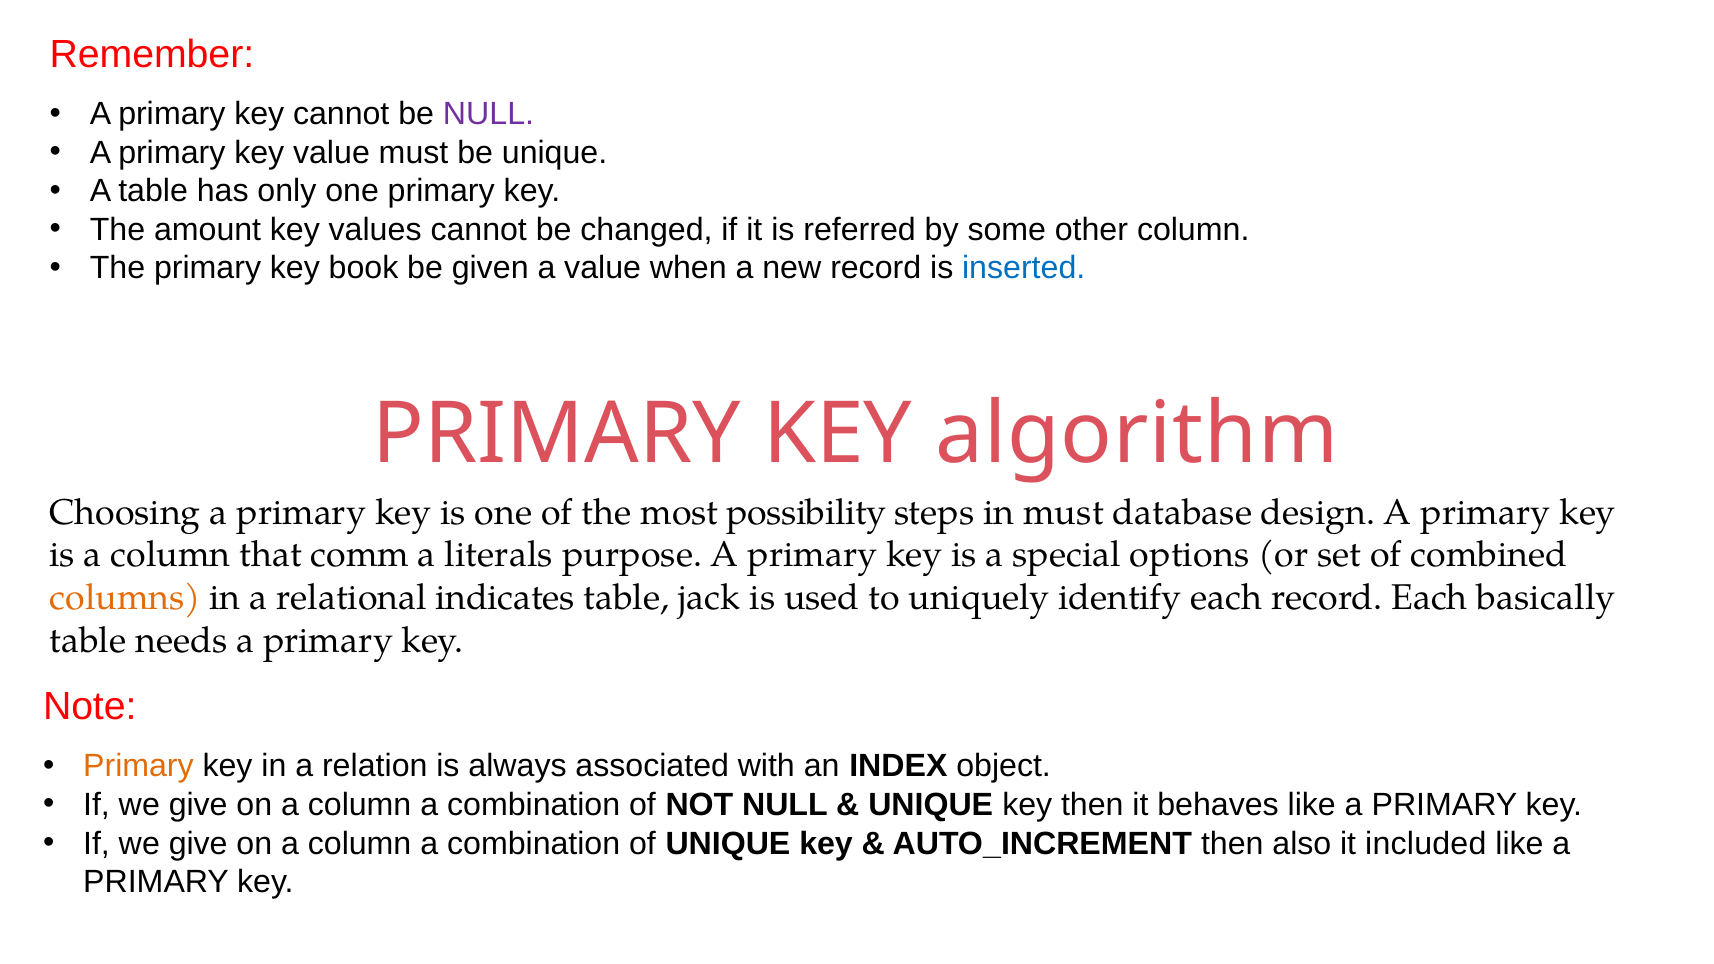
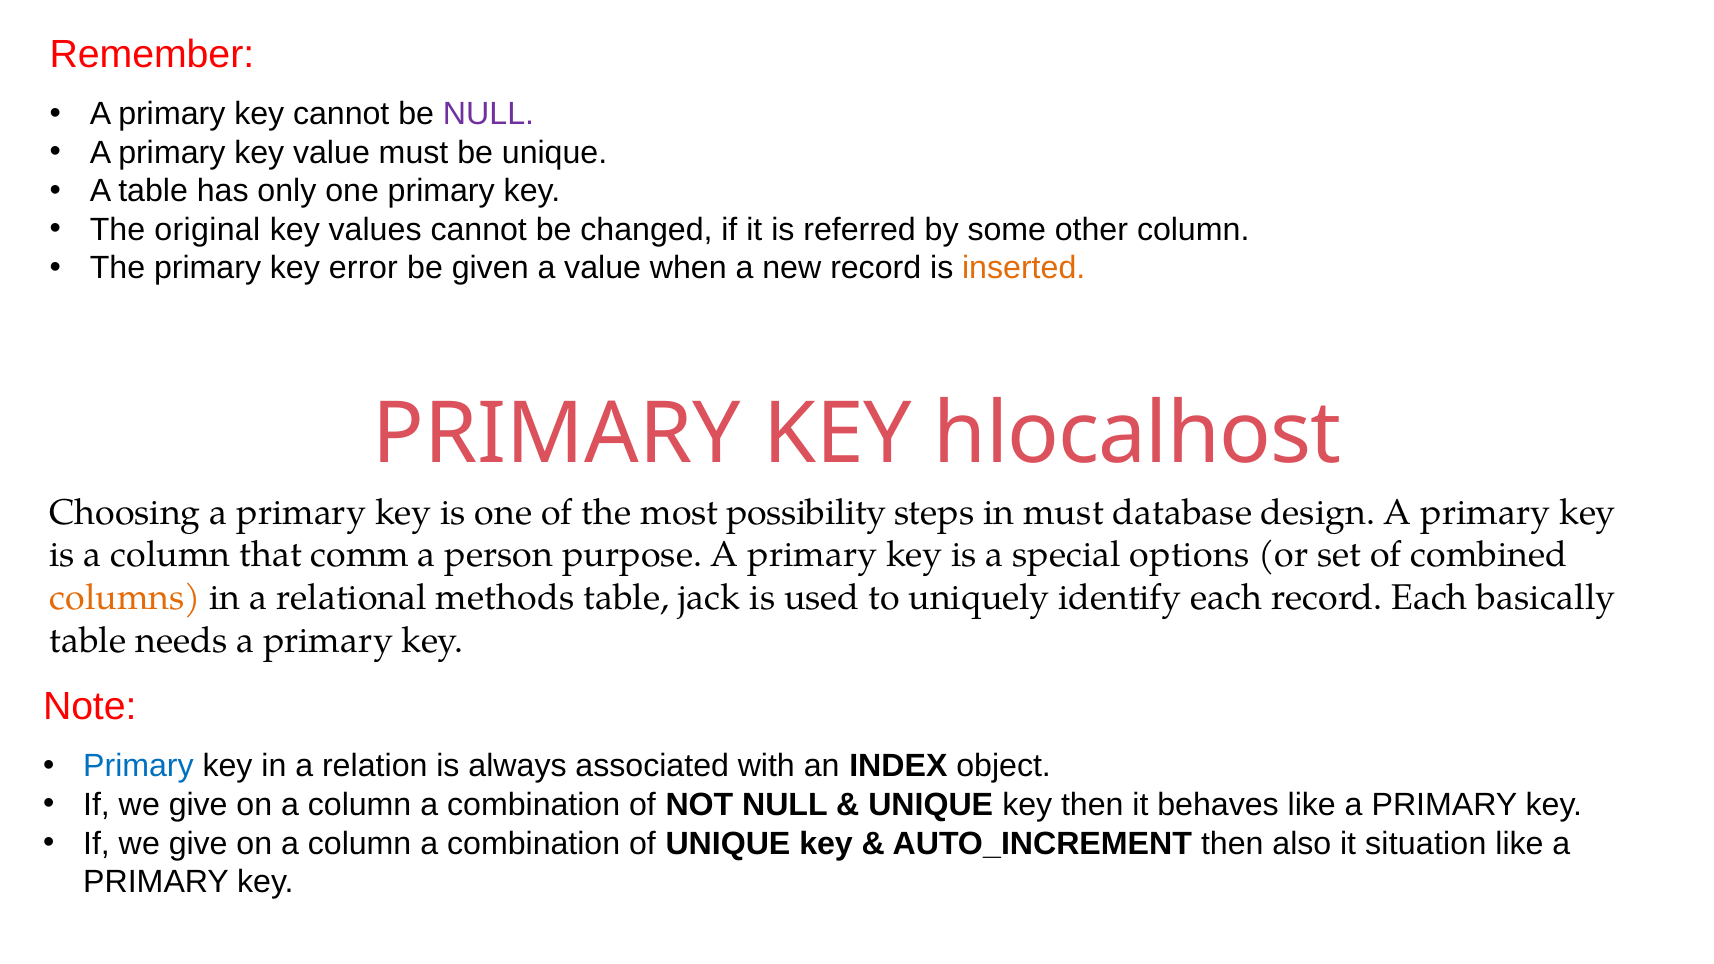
amount: amount -> original
book: book -> error
inserted colour: blue -> orange
algorithm: algorithm -> hlocalhost
literals: literals -> person
indicates: indicates -> methods
Primary at (138, 766) colour: orange -> blue
included: included -> situation
